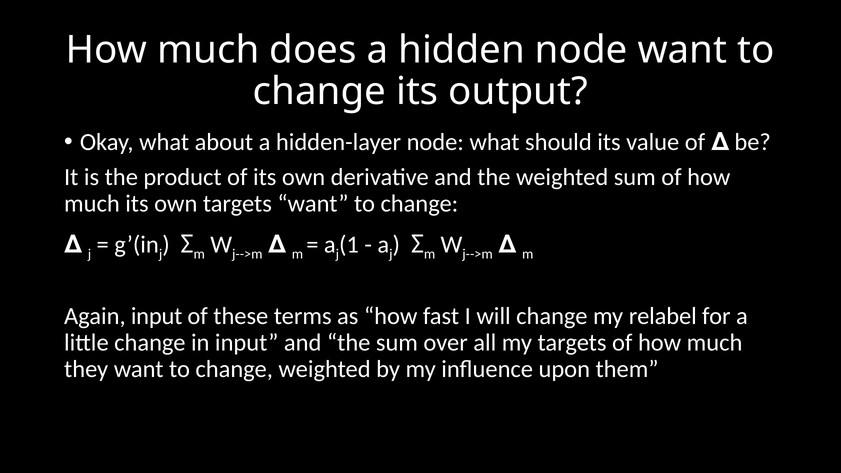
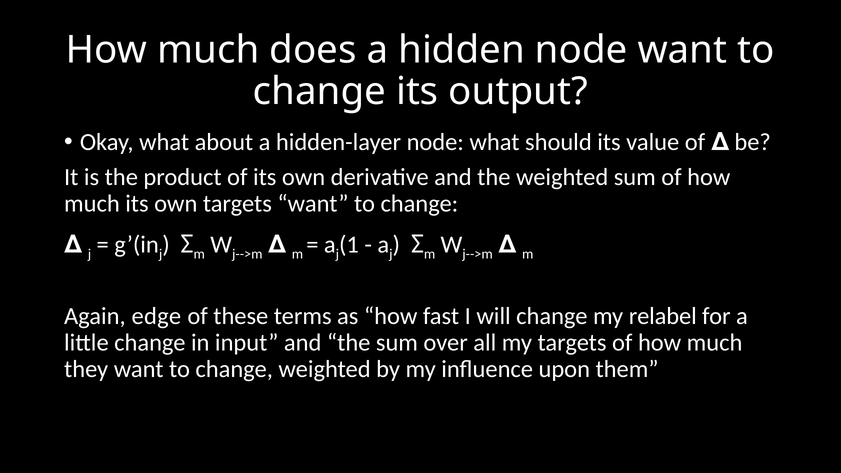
Again input: input -> edge
